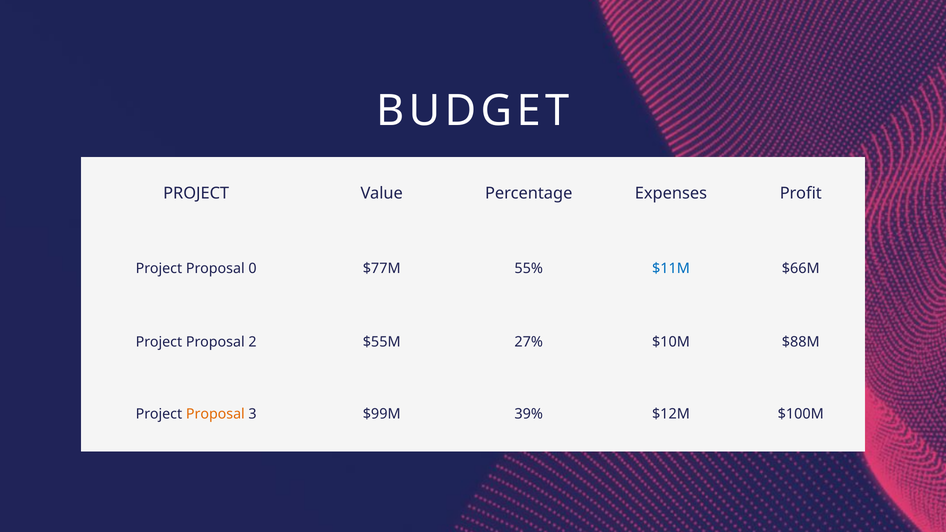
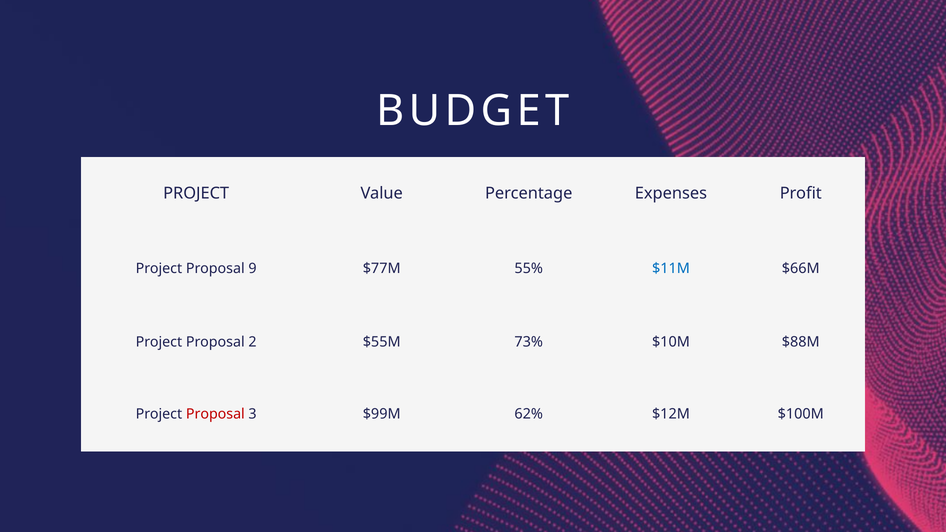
0: 0 -> 9
27%: 27% -> 73%
Proposal at (215, 414) colour: orange -> red
39%: 39% -> 62%
